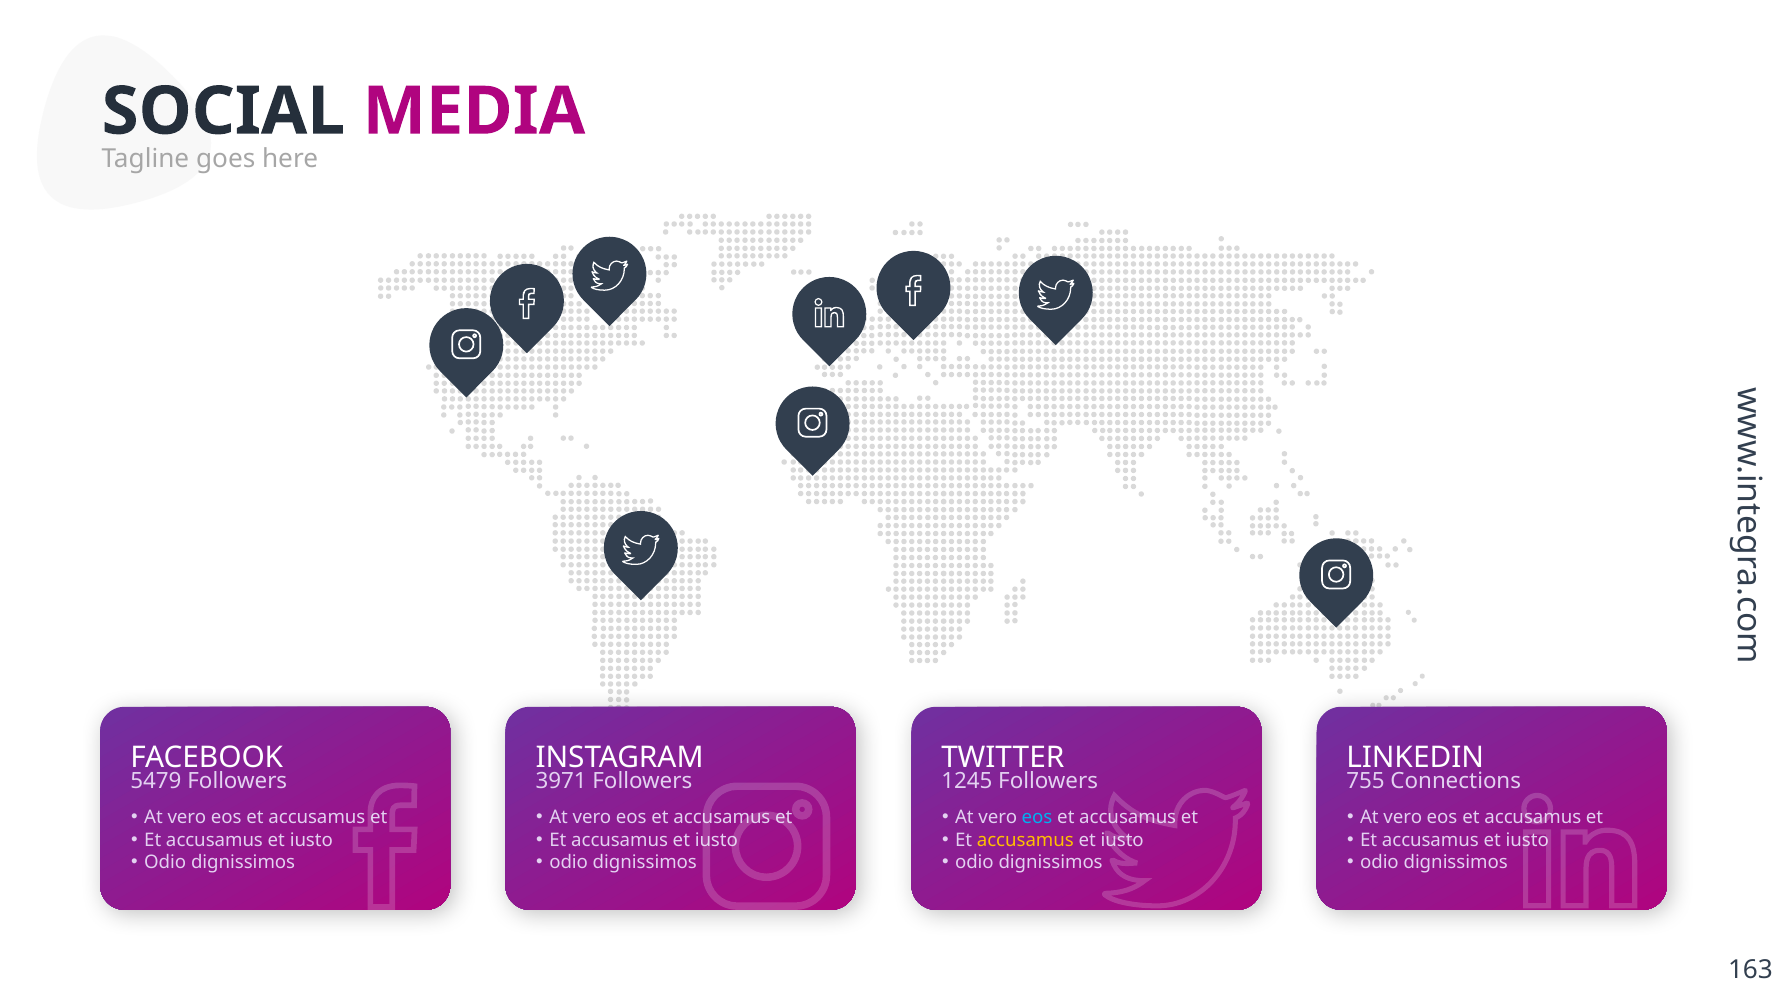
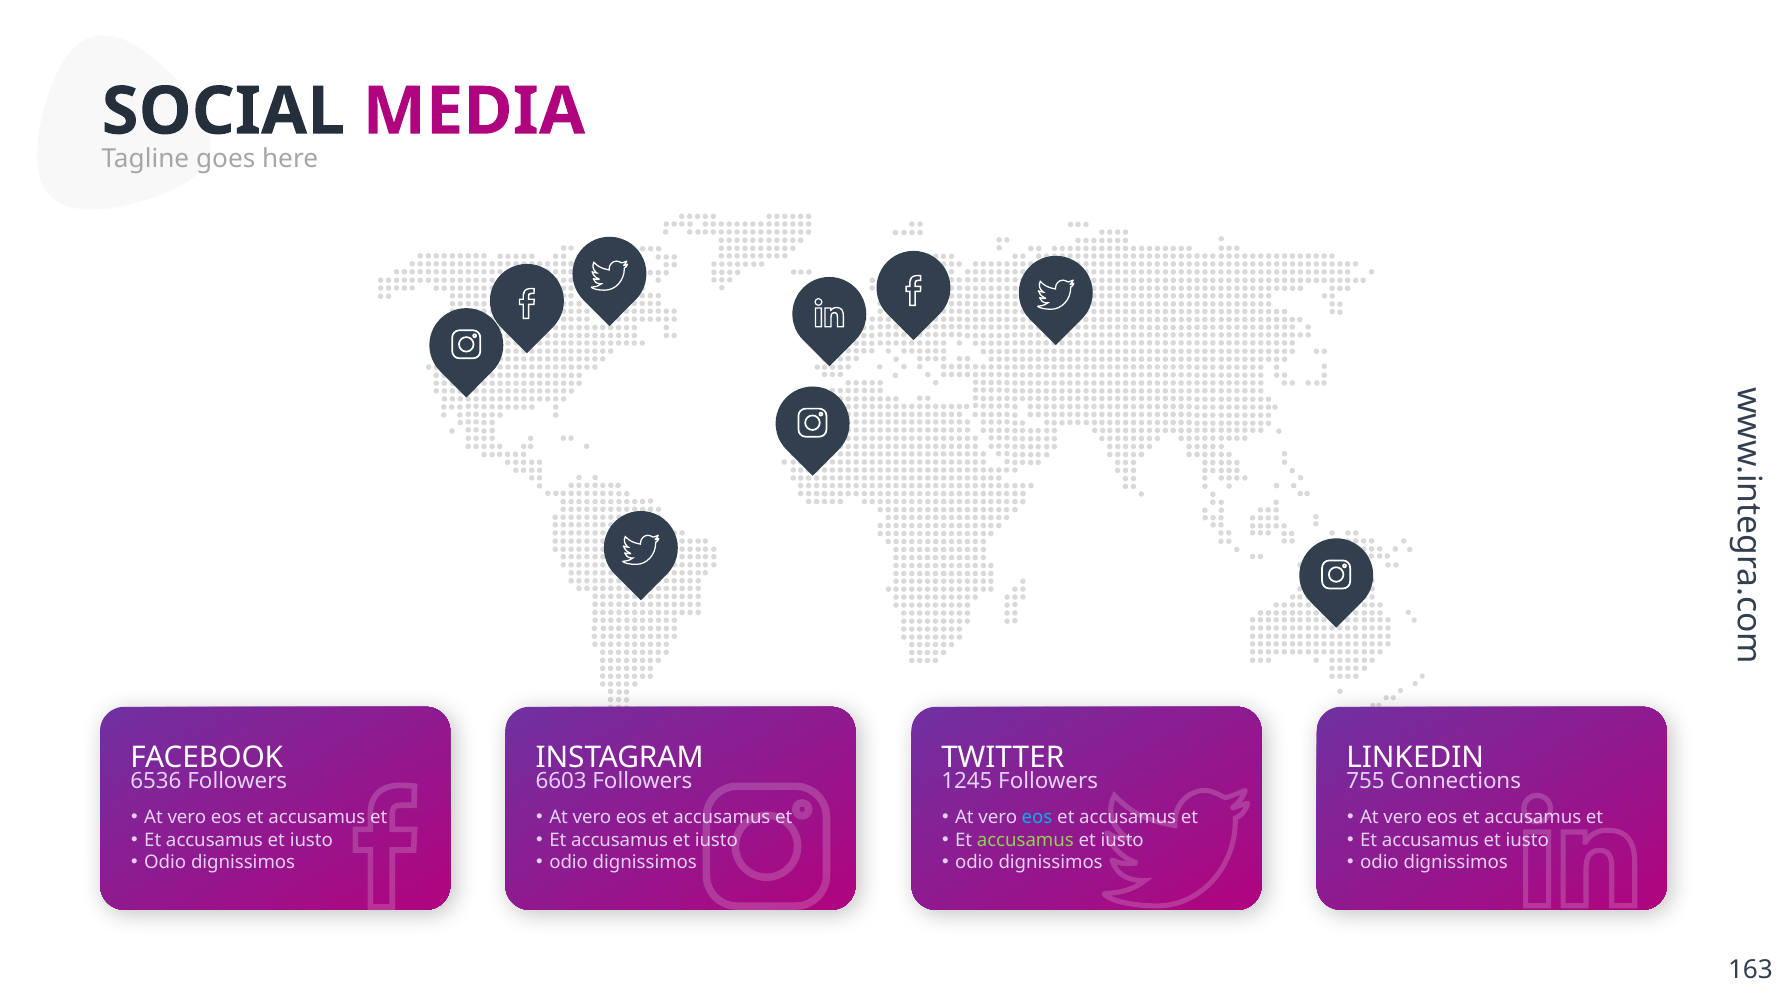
5479: 5479 -> 6536
3971: 3971 -> 6603
accusamus at (1025, 840) colour: yellow -> light green
